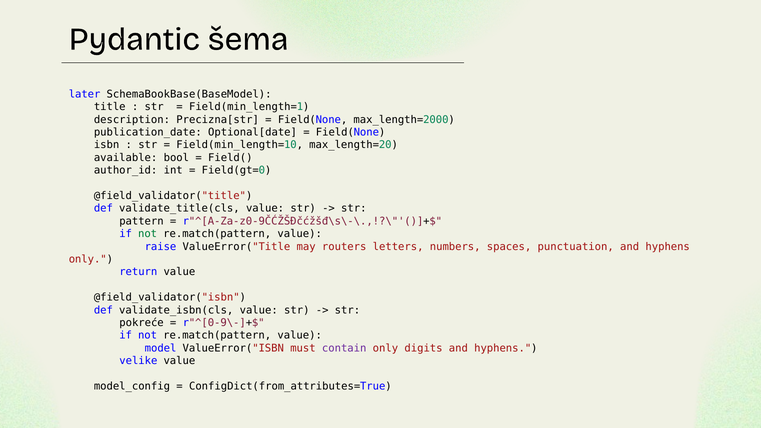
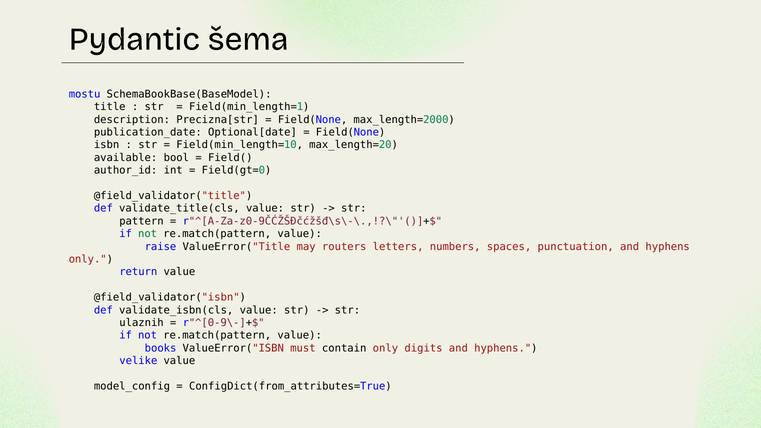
later: later -> mostu
pokreće: pokreće -> ulaznih
model: model -> books
contain colour: purple -> black
